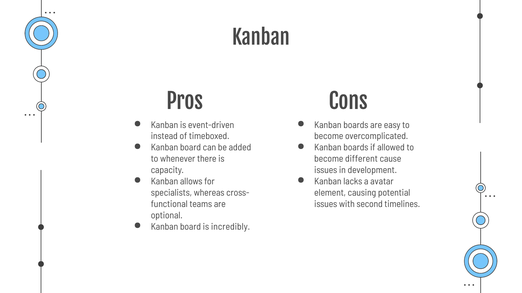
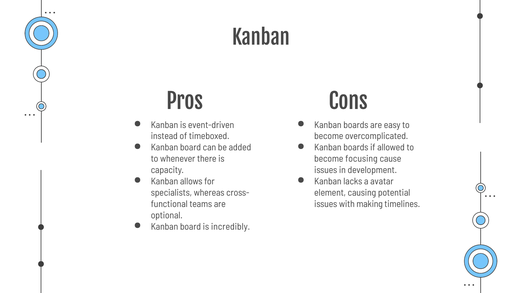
different: different -> focusing
second: second -> making
